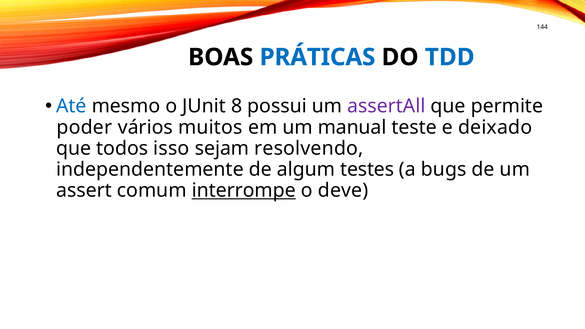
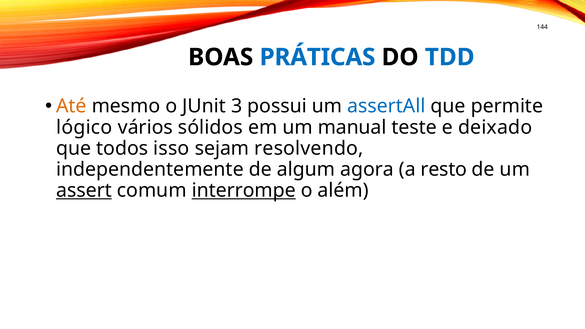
Até colour: blue -> orange
8: 8 -> 3
assertAll colour: purple -> blue
poder: poder -> lógico
muitos: muitos -> sólidos
testes: testes -> agora
bugs: bugs -> resto
assert underline: none -> present
deve: deve -> além
